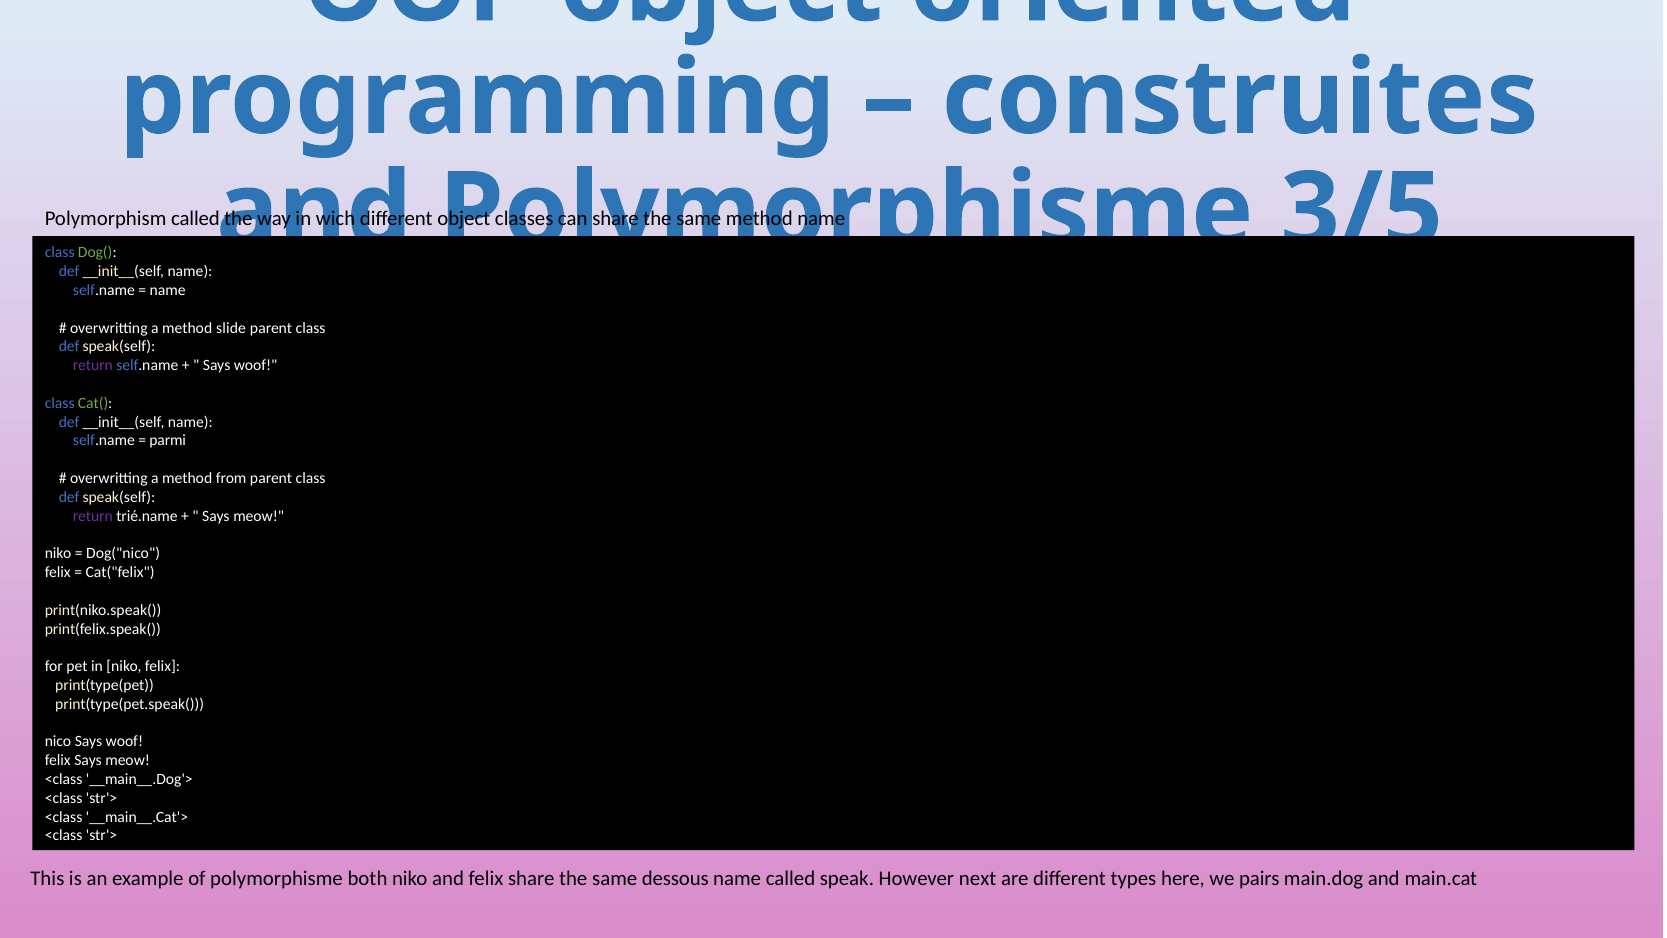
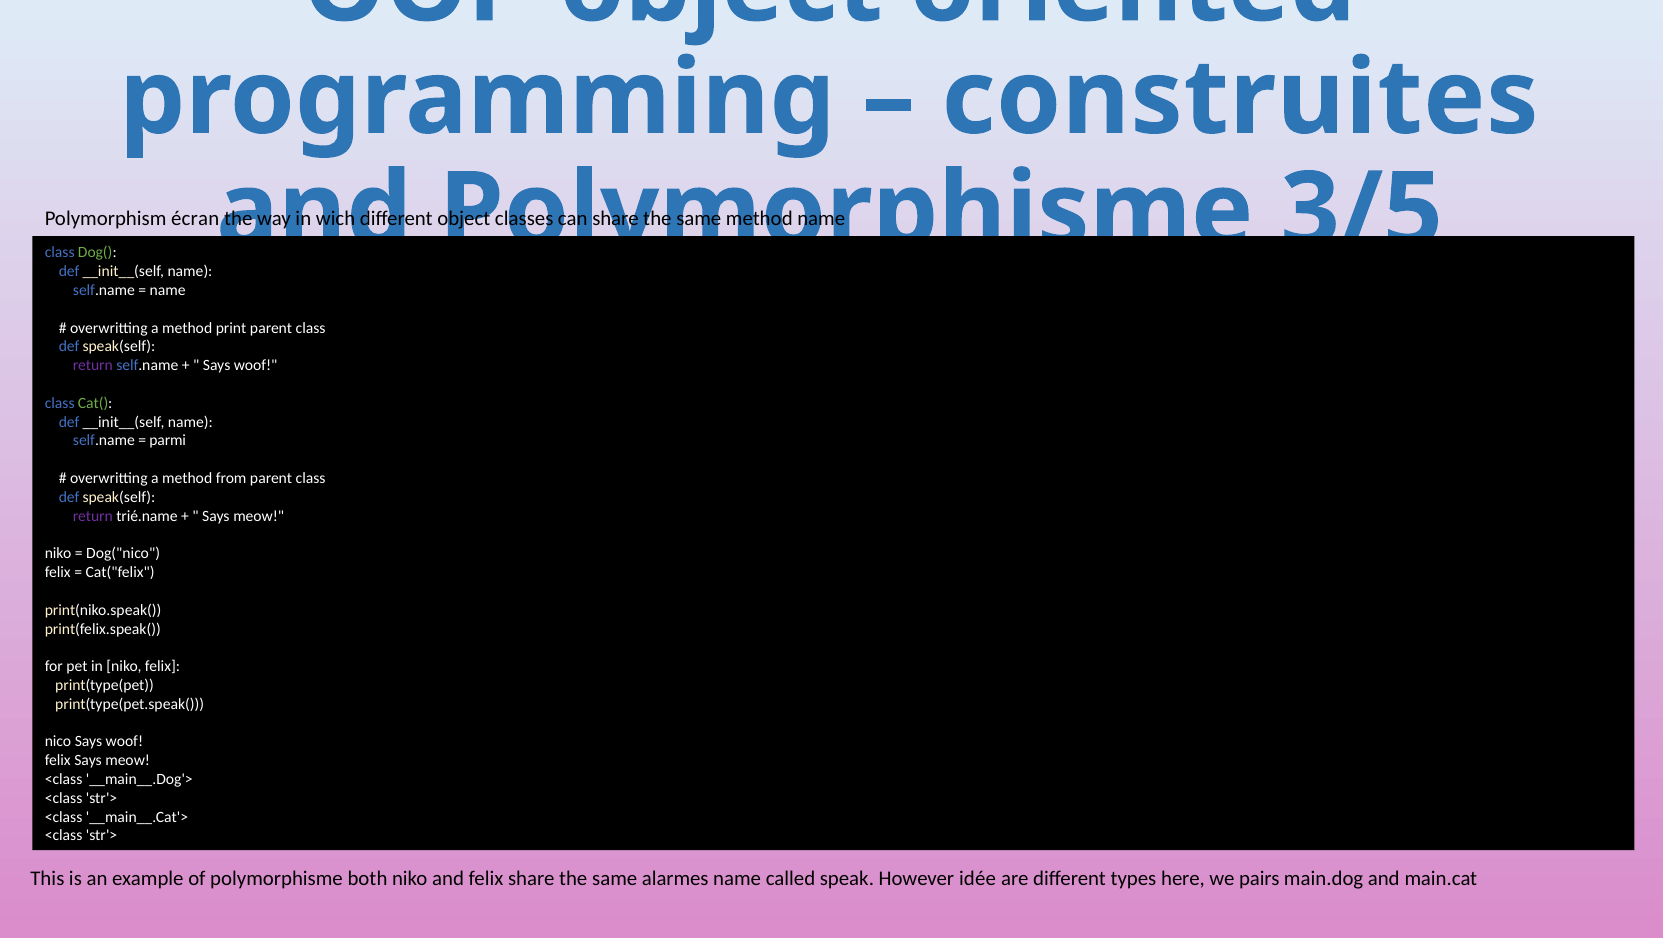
Polymorphism called: called -> écran
slide: slide -> print
dessous: dessous -> alarmes
next: next -> idée
